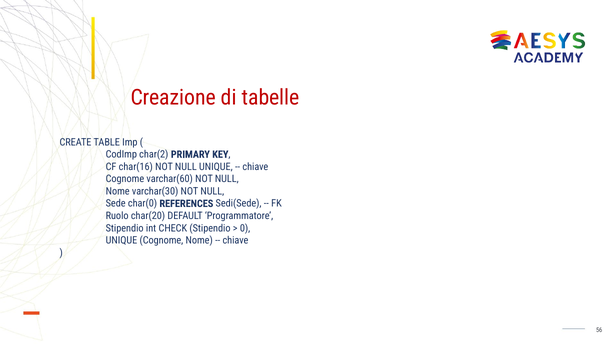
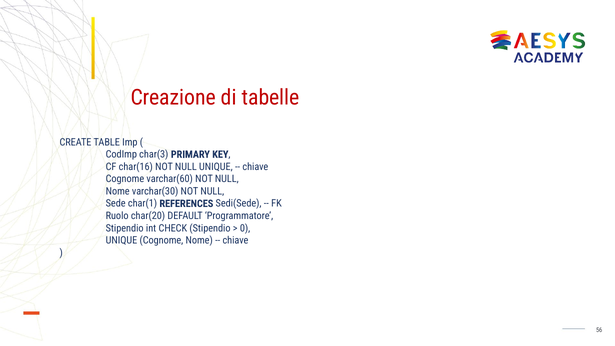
char(2: char(2 -> char(3
char(0: char(0 -> char(1
